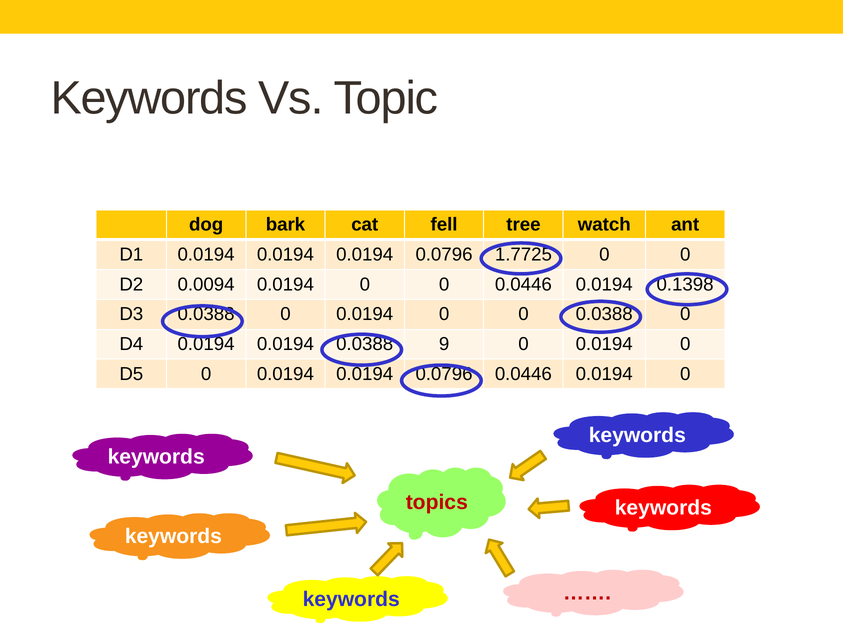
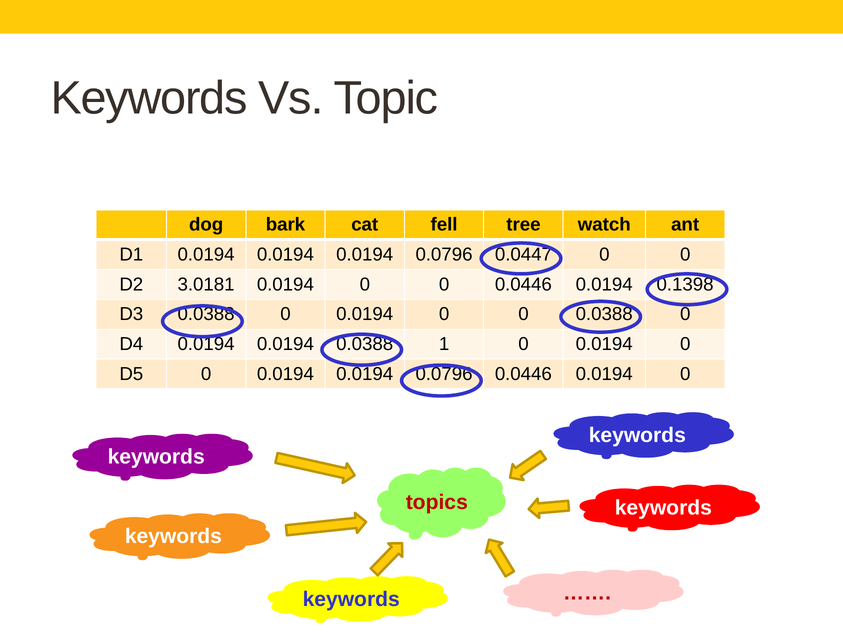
1.7725: 1.7725 -> 0.0447
0.0094: 0.0094 -> 3.0181
9: 9 -> 1
